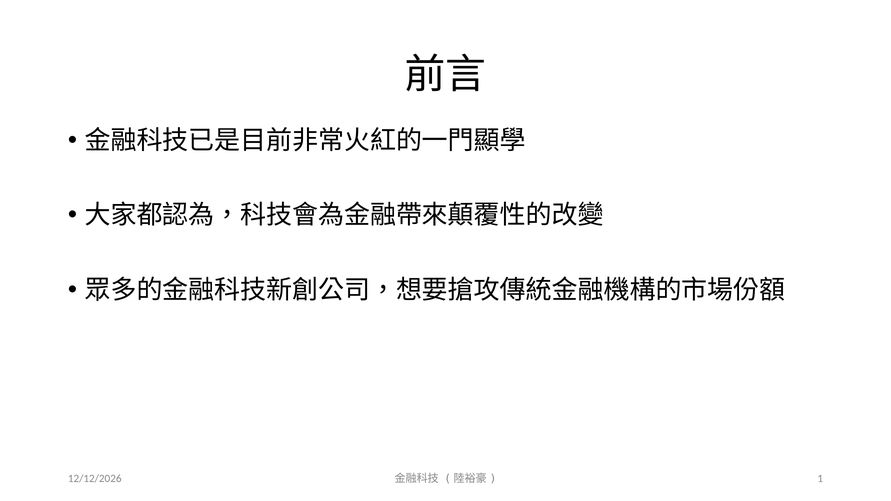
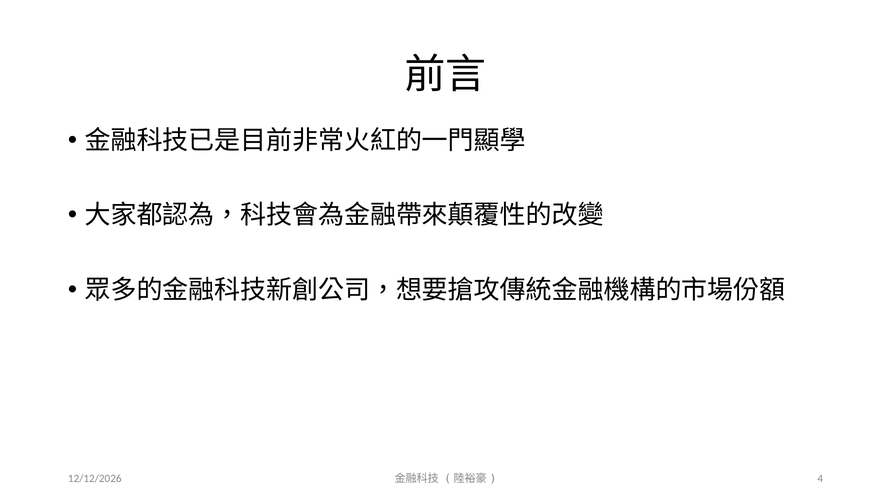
1: 1 -> 4
